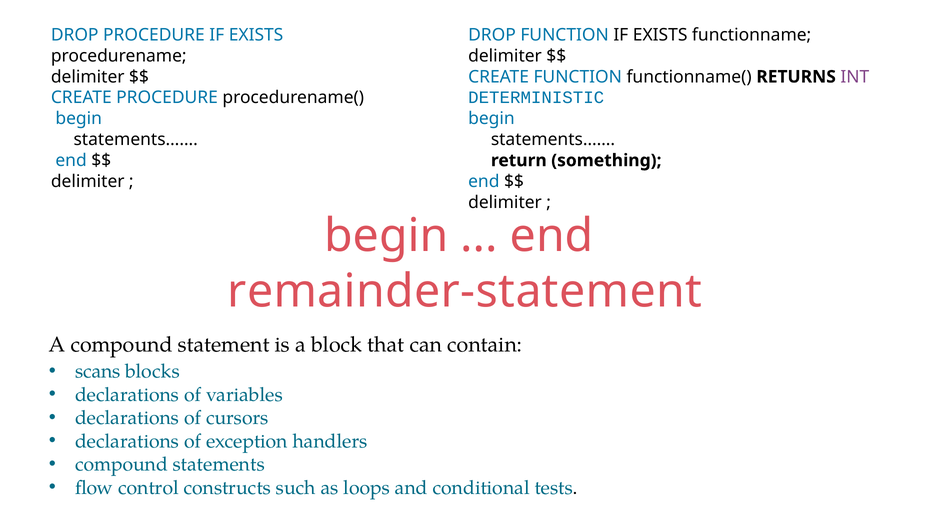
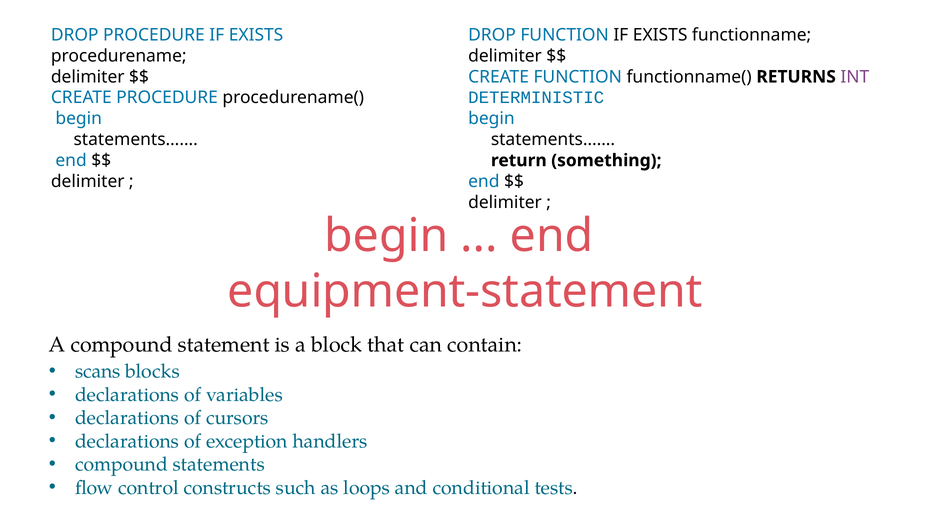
remainder-statement: remainder-statement -> equipment-statement
